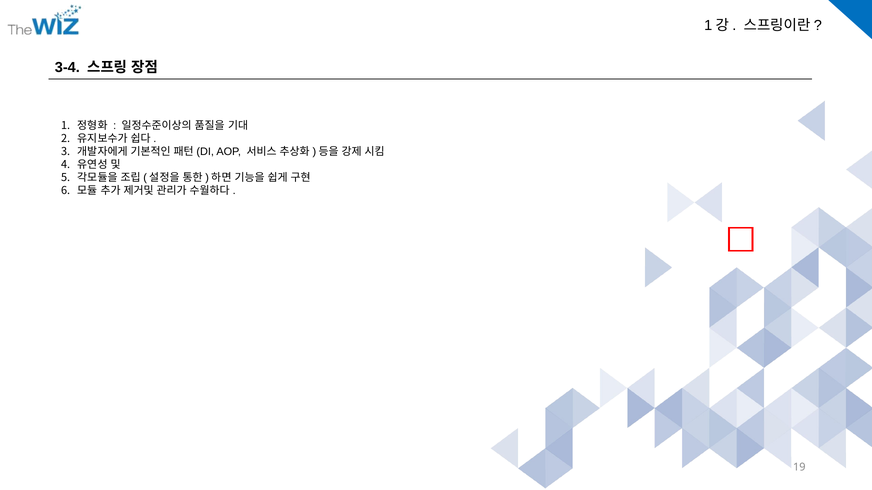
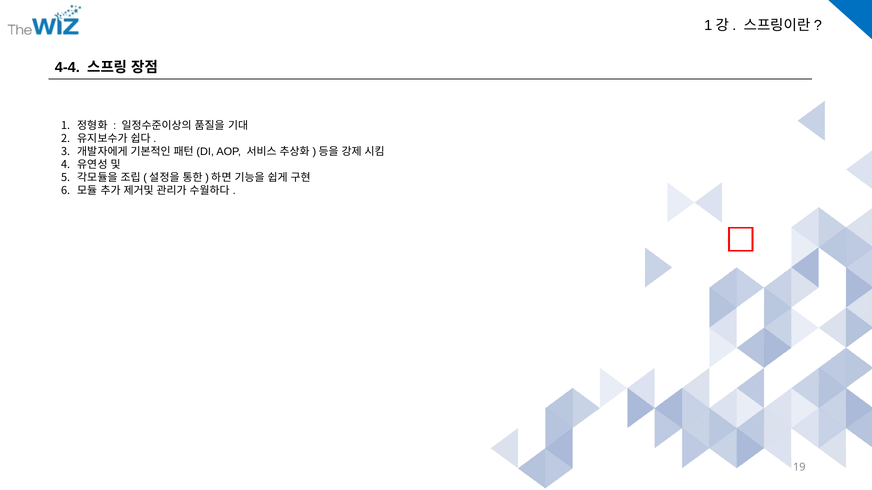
3-4: 3-4 -> 4-4
